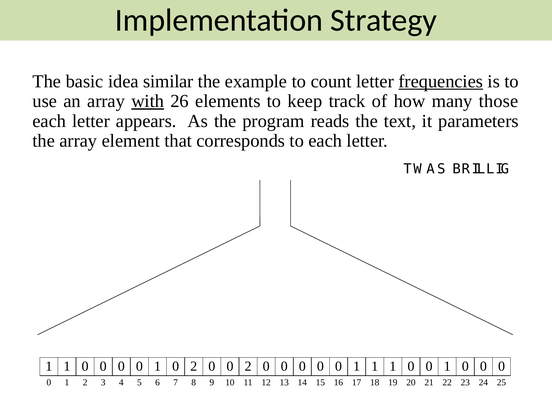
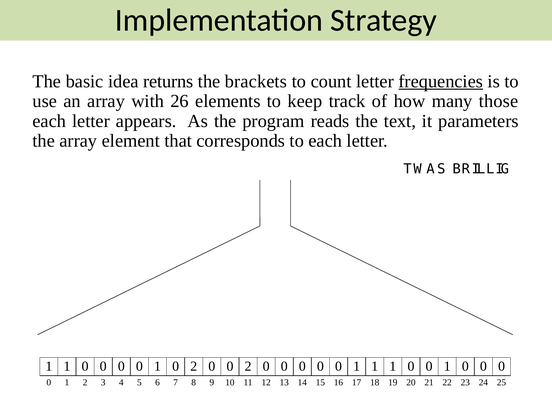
similar: similar -> returns
example: example -> brackets
with underline: present -> none
